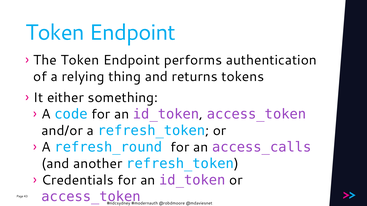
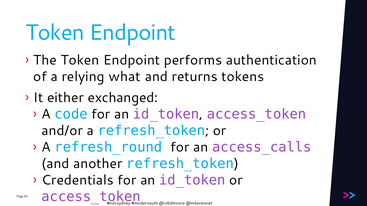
thing: thing -> what
something: something -> exchanged
